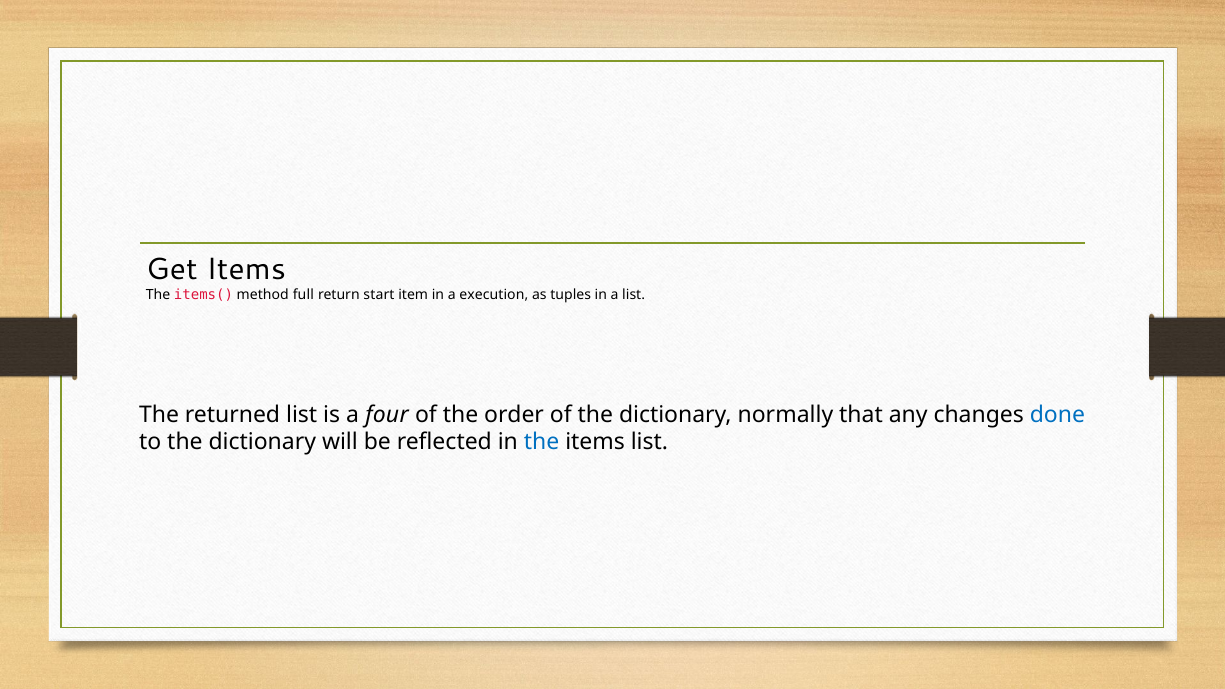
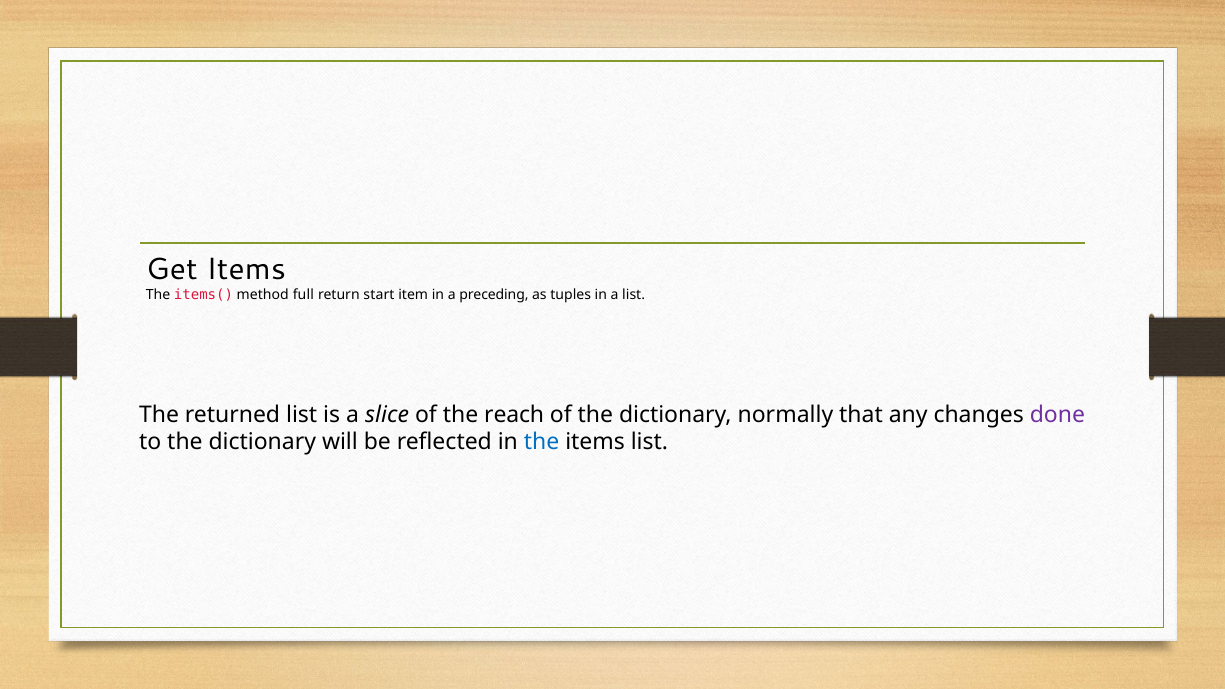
execution: execution -> preceding
four: four -> slice
order: order -> reach
done colour: blue -> purple
